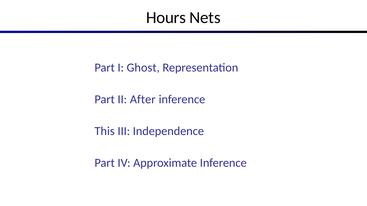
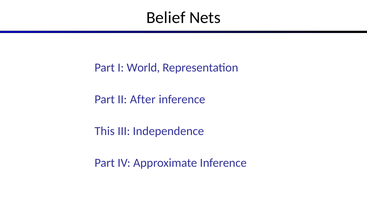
Hours: Hours -> Belief
Ghost: Ghost -> World
